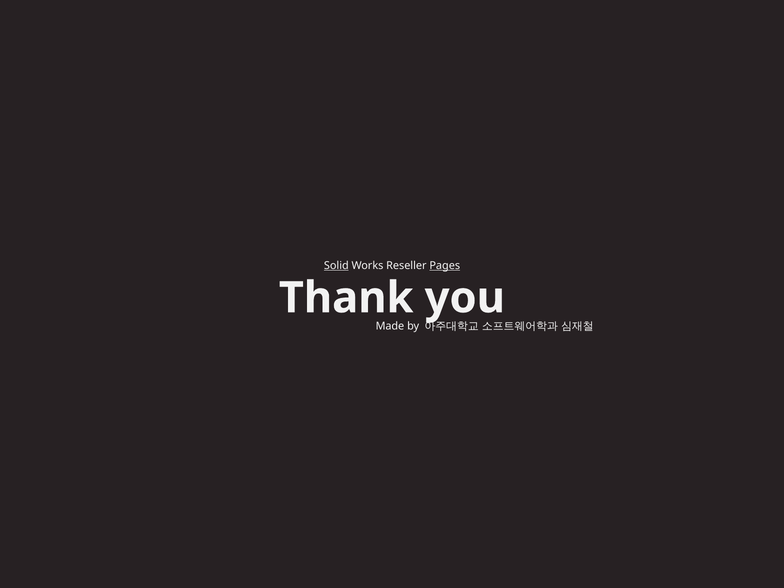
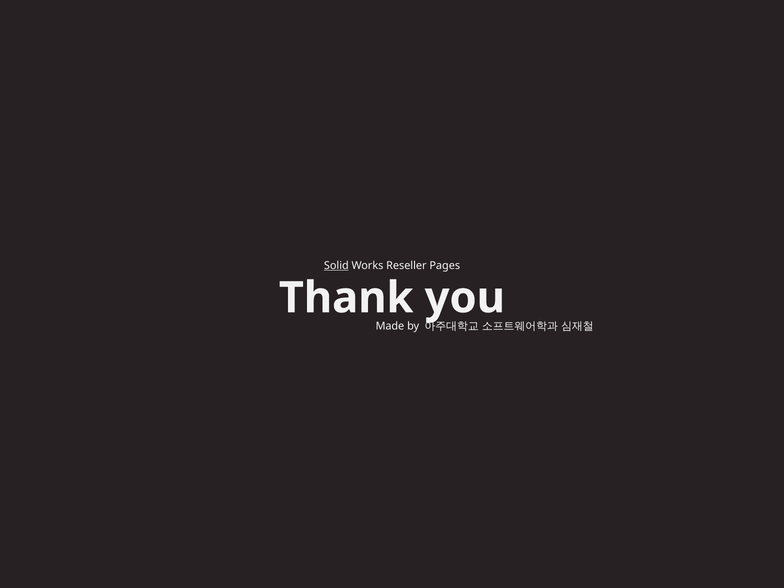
Pages underline: present -> none
